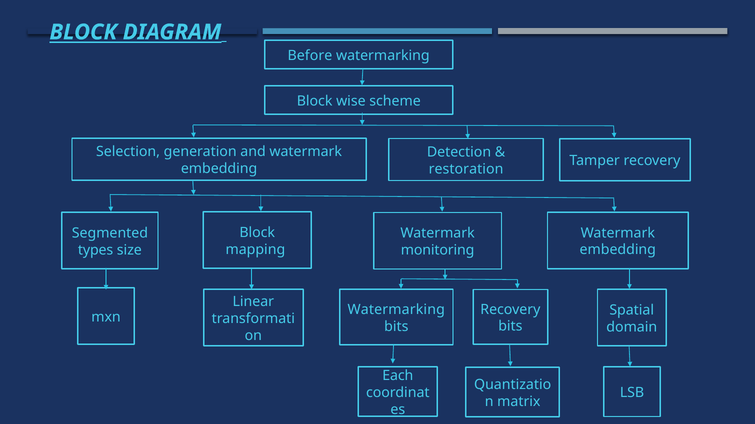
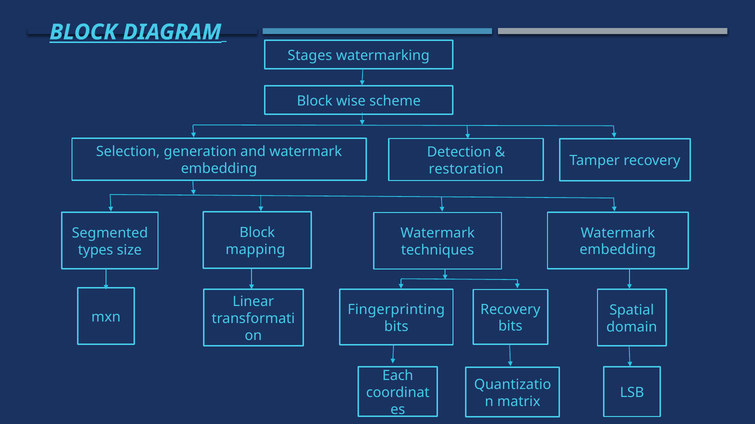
Before: Before -> Stages
monitoring: monitoring -> techniques
Watermarking at (396, 310): Watermarking -> Fingerprinting
